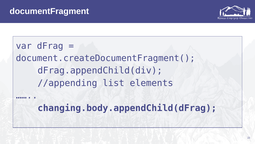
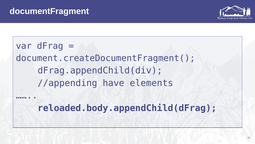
list: list -> have
changing.body.appendChild(dFrag: changing.body.appendChild(dFrag -> reloaded.body.appendChild(dFrag
